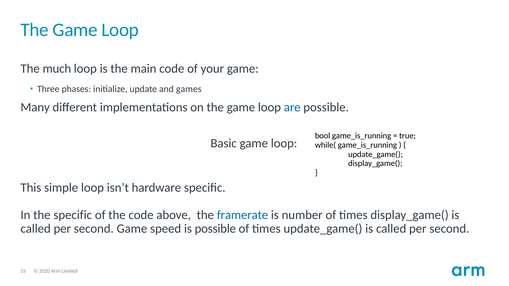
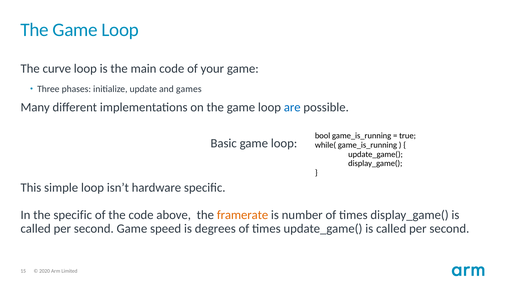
much: much -> curve
framerate colour: blue -> orange
is possible: possible -> degrees
